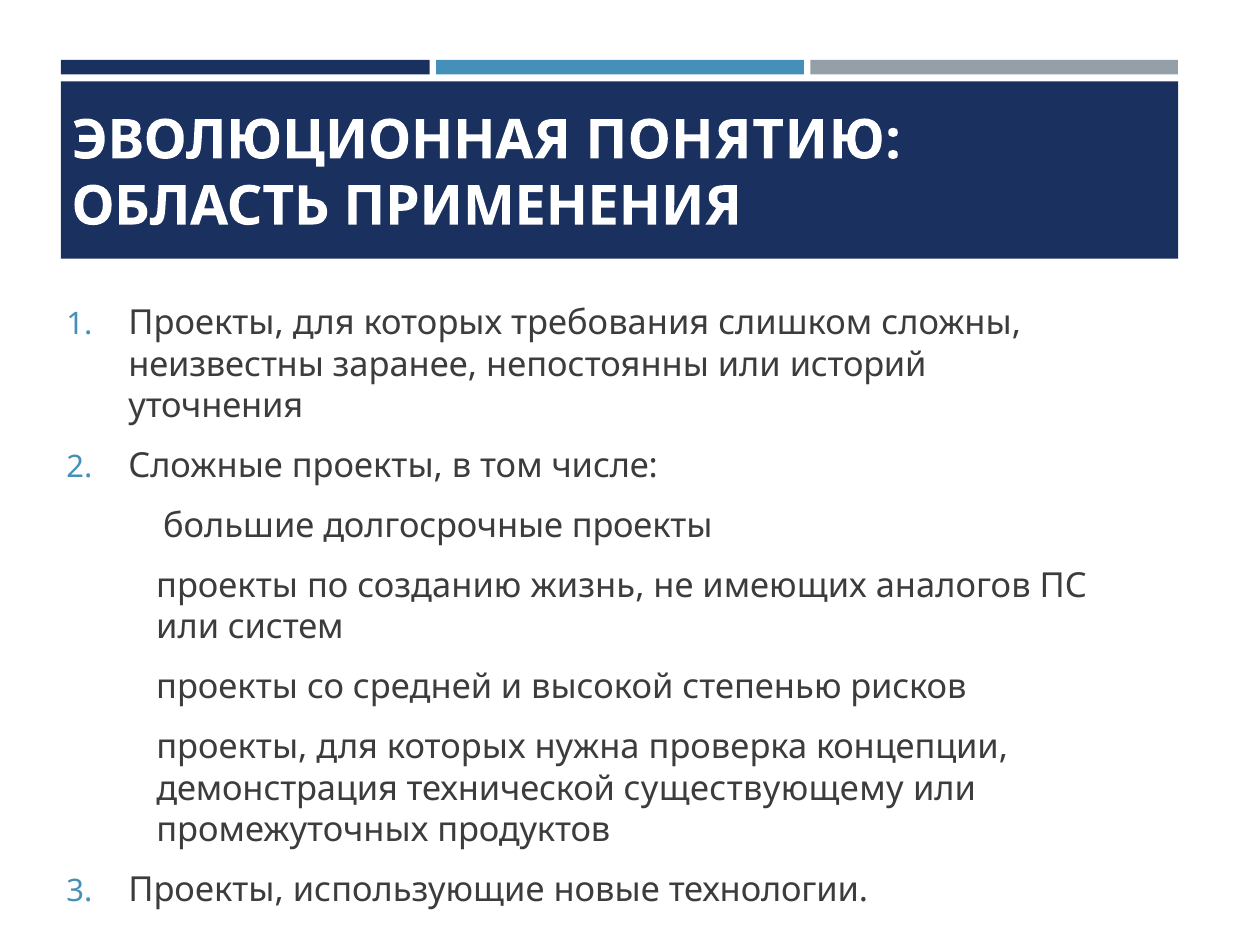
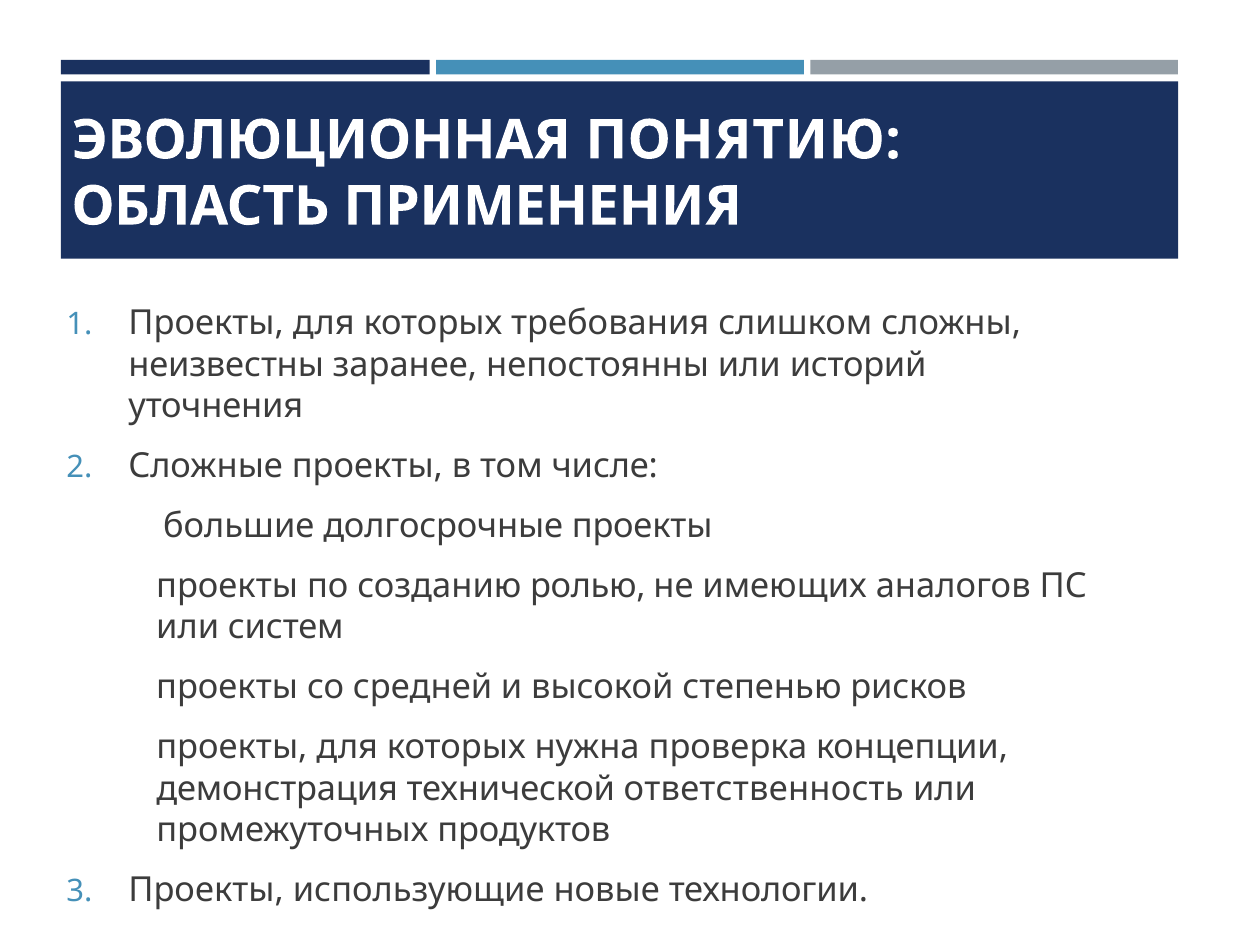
жизнь: жизнь -> ролью
существующему: существующему -> ответственность
